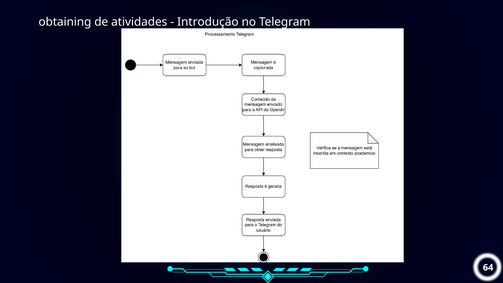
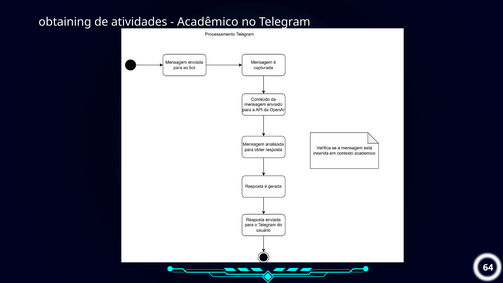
Introdução: Introdução -> Acadêmico
